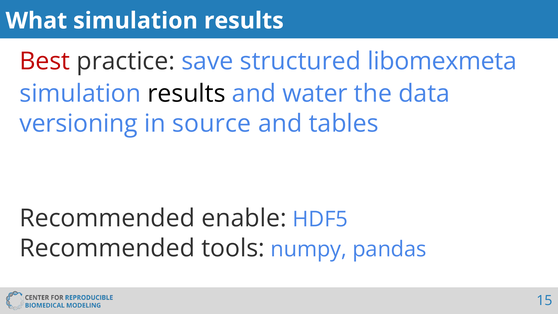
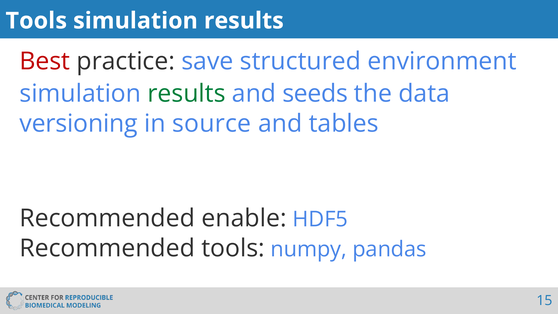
What at (36, 21): What -> Tools
libomexmeta: libomexmeta -> environment
results at (187, 94) colour: black -> green
water: water -> seeds
